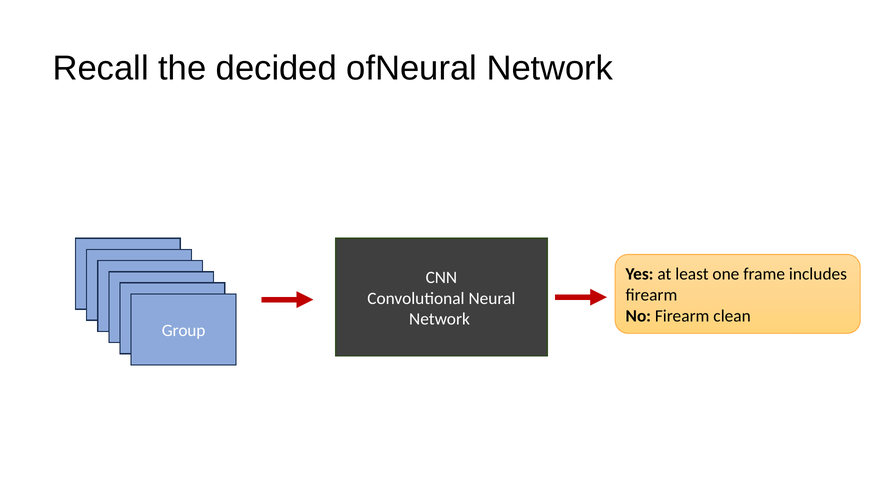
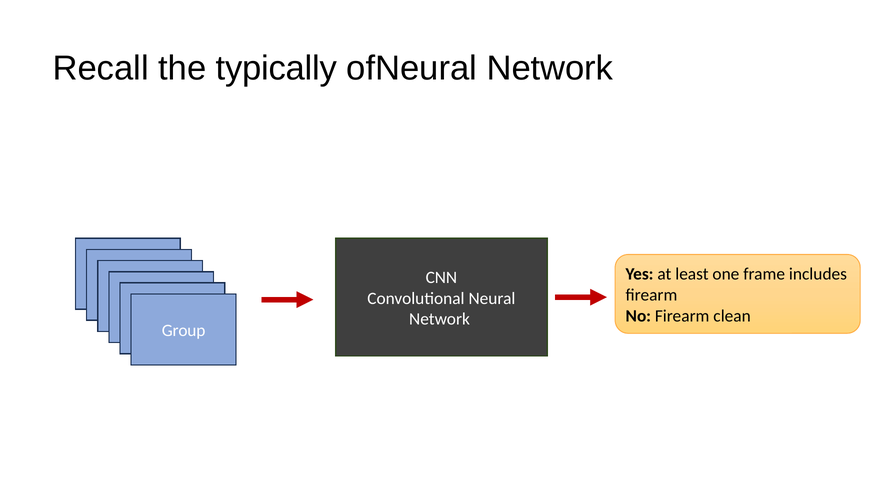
decided: decided -> typically
